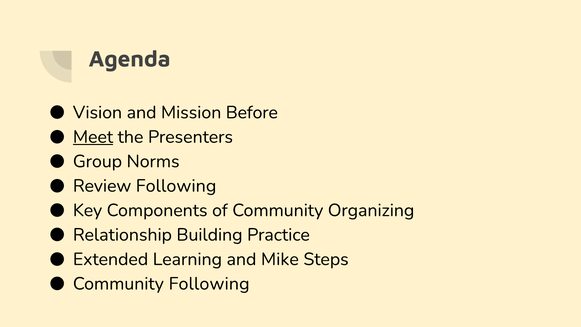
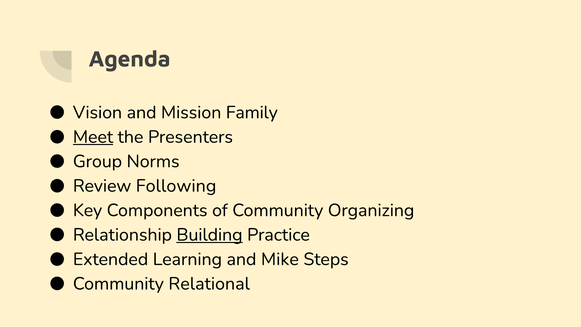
Before: Before -> Family
Building underline: none -> present
Community Following: Following -> Relational
